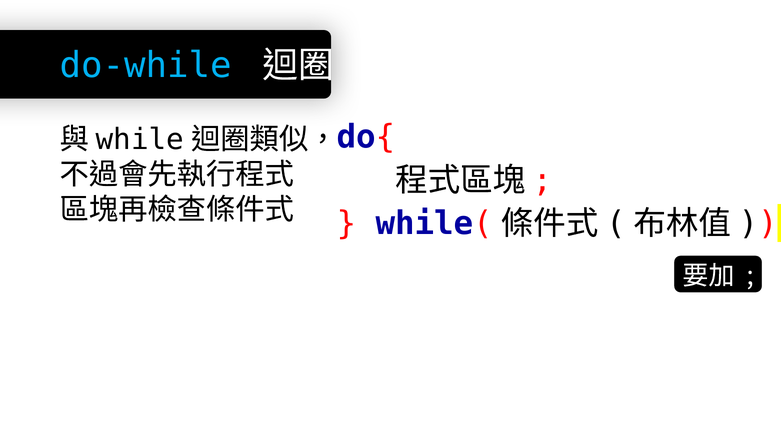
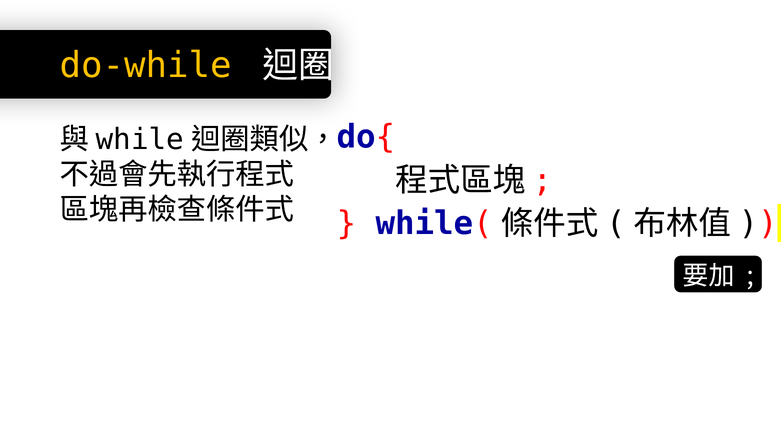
do-while colour: light blue -> yellow
